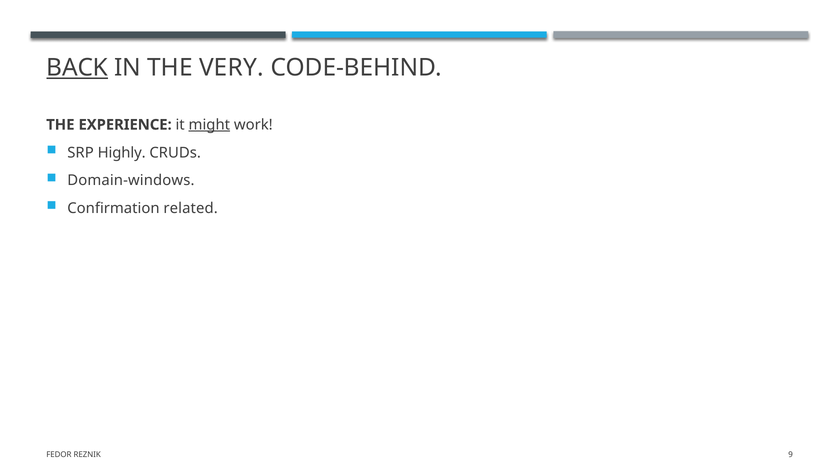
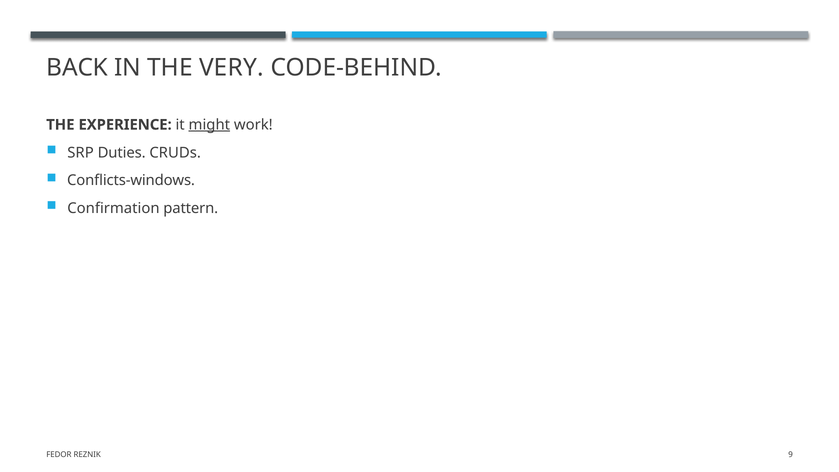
BACK underline: present -> none
Highly: Highly -> Duties
Domain-windows: Domain-windows -> Conflicts-windows
related: related -> pattern
